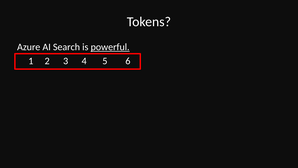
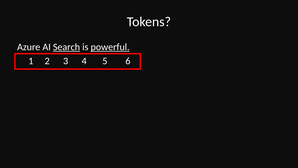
Search underline: none -> present
